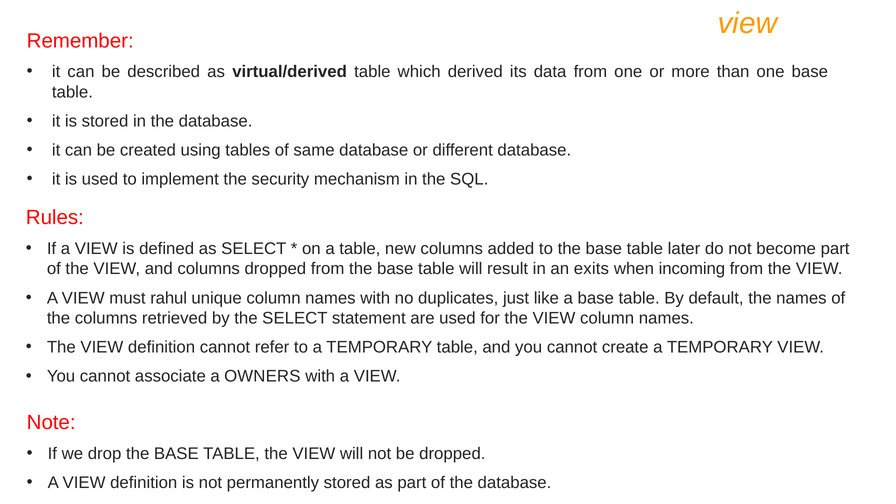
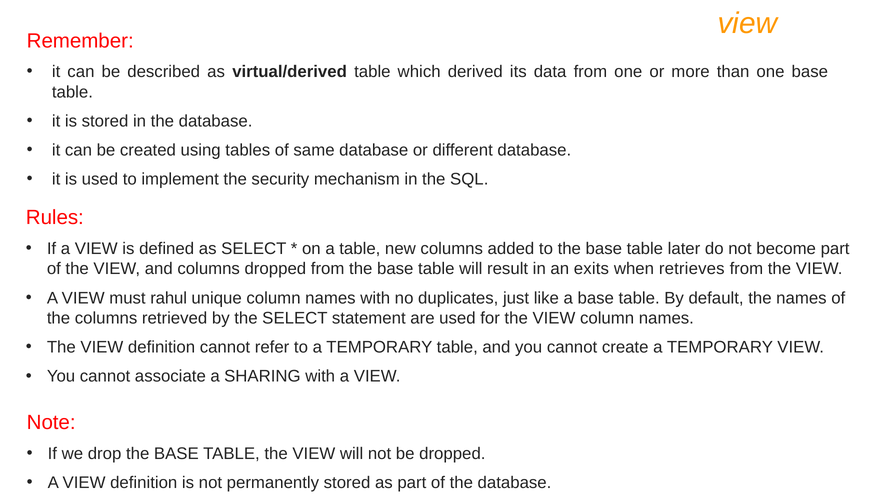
incoming: incoming -> retrieves
OWNERS: OWNERS -> SHARING
